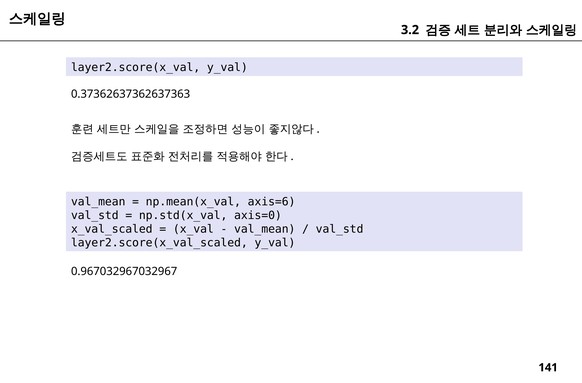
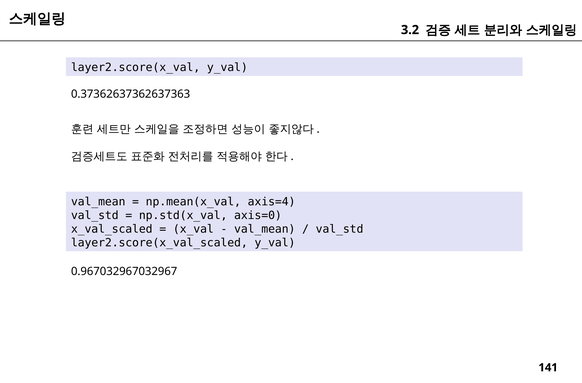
axis=6: axis=6 -> axis=4
